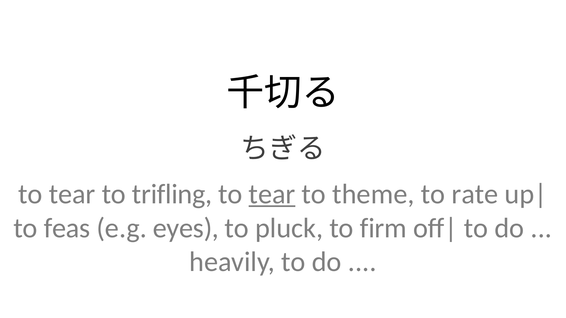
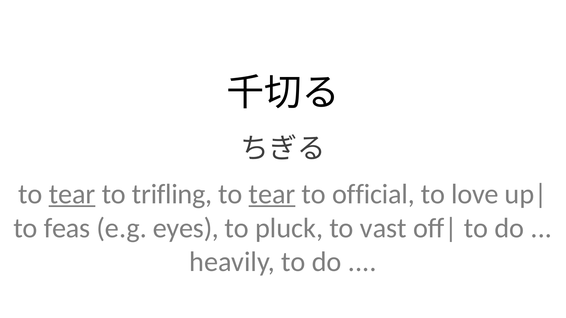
tear at (72, 194) underline: none -> present
theme: theme -> official
rate: rate -> love
firm: firm -> vast
